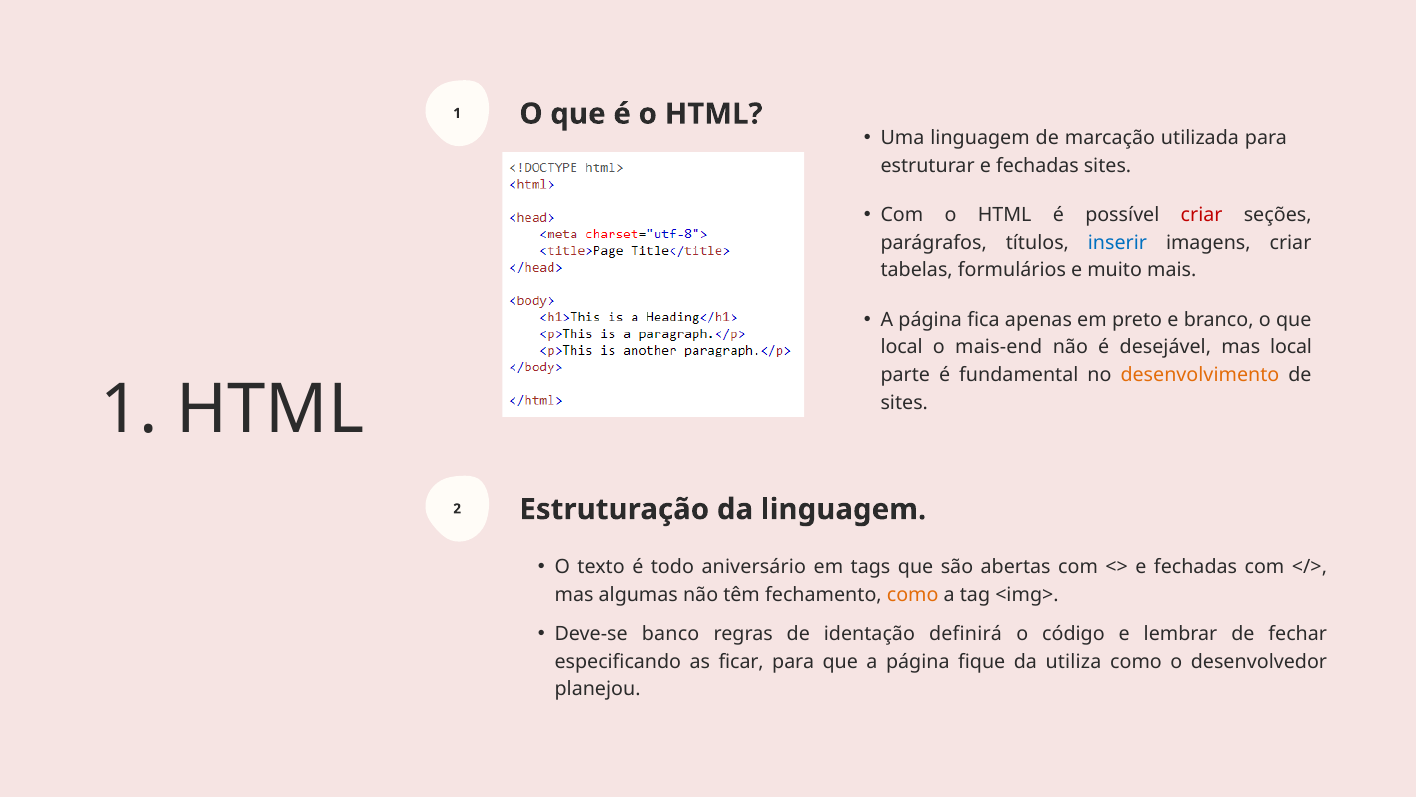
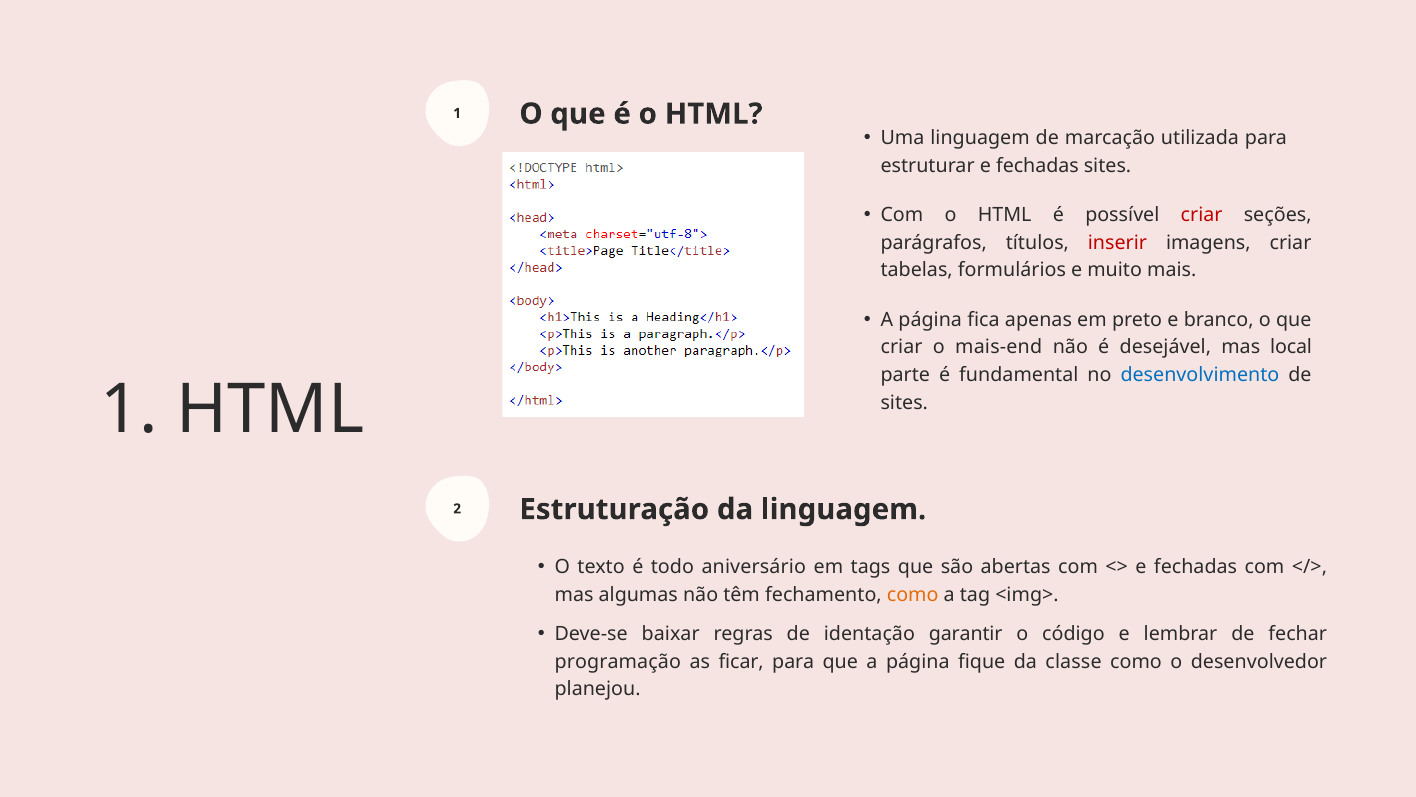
inserir colour: blue -> red
local at (902, 347): local -> criar
desenvolvimento colour: orange -> blue
banco: banco -> baixar
definirá: definirá -> garantir
especificando: especificando -> programação
utiliza: utiliza -> classe
